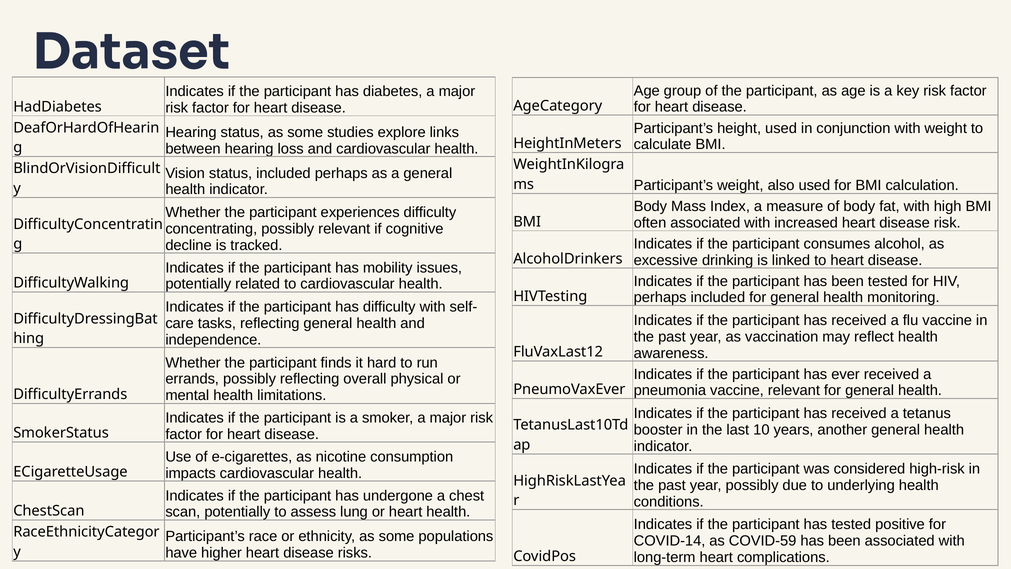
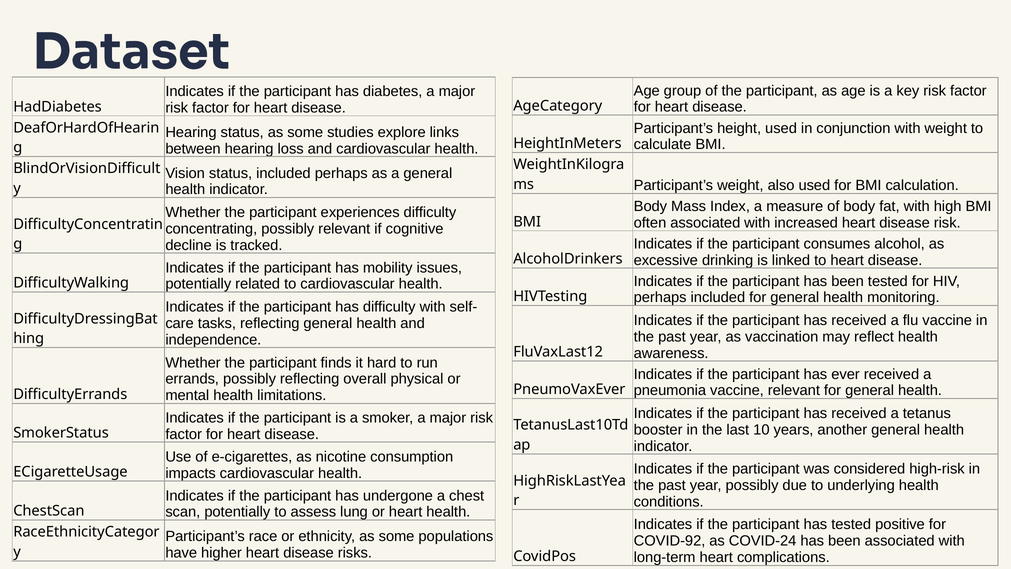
COVID-14: COVID-14 -> COVID-92
COVID-59: COVID-59 -> COVID-24
